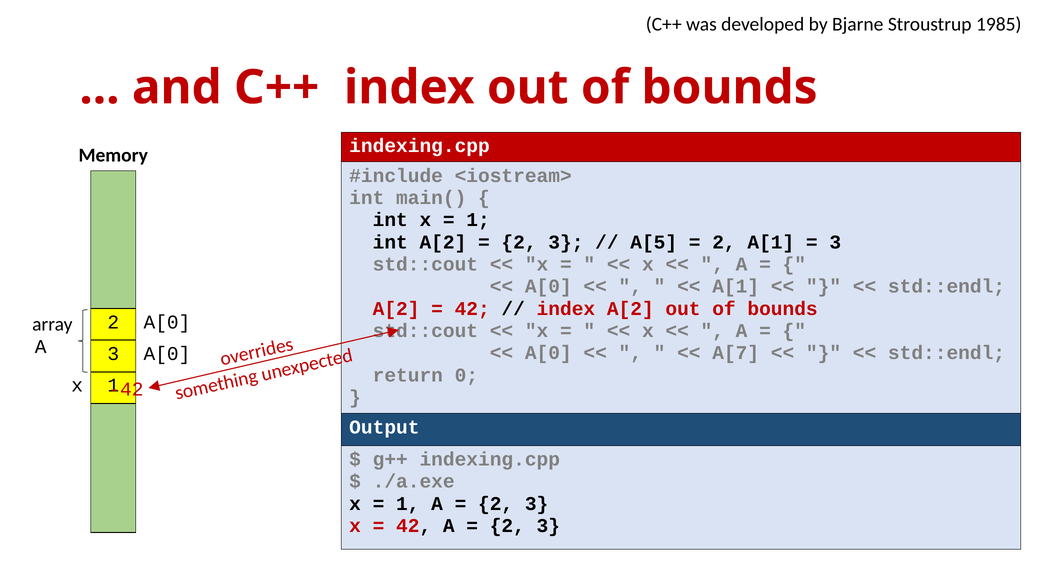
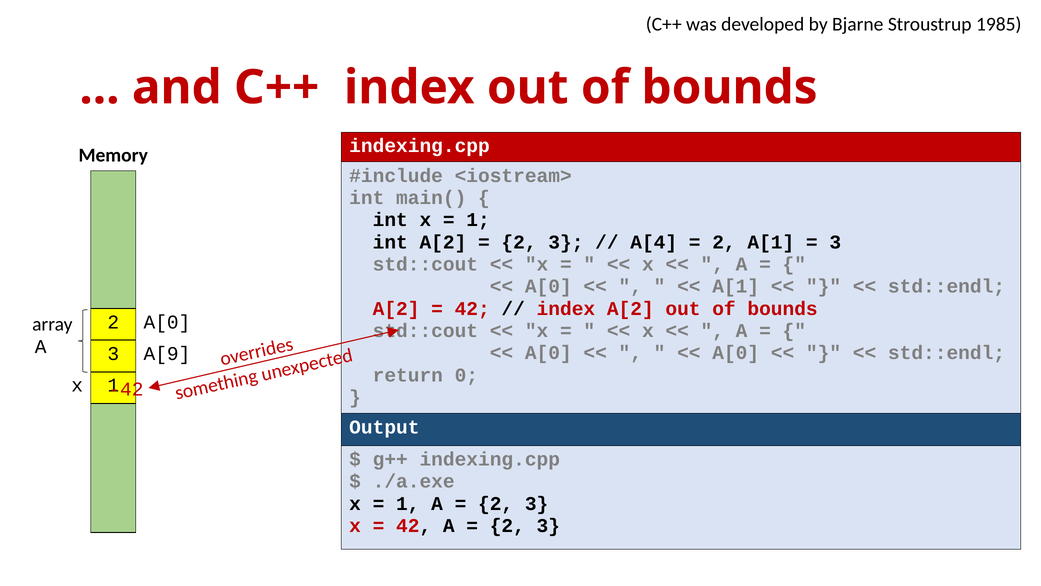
A[5: A[5 -> A[4
A[7 at (736, 353): A[7 -> A[0
3 A[0: A[0 -> A[9
